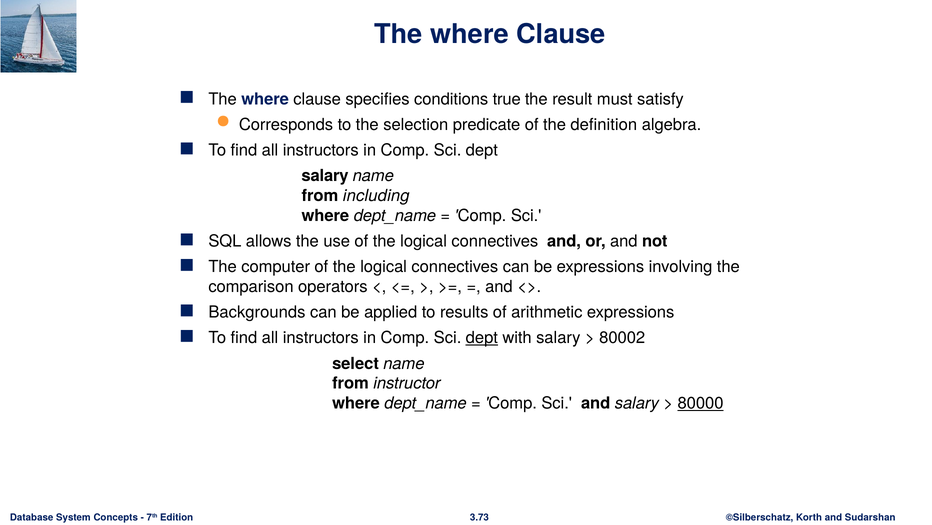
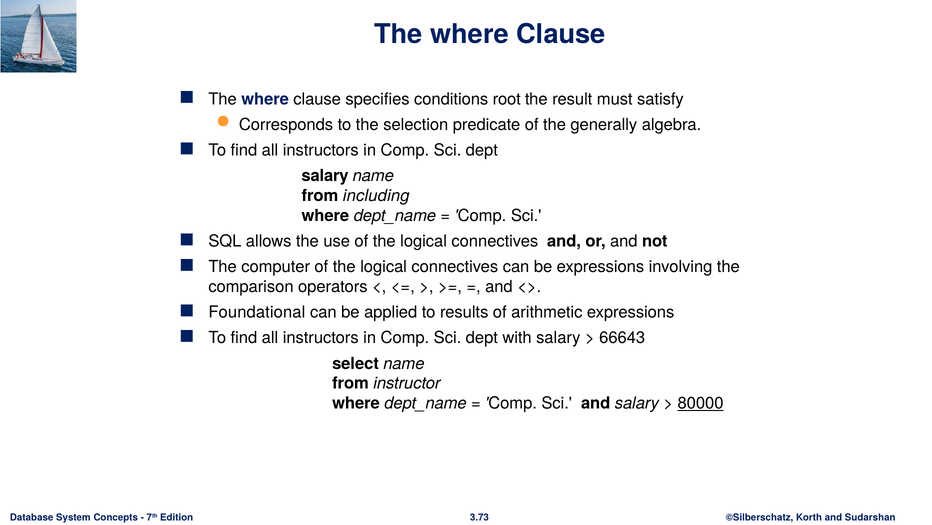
true: true -> root
definition: definition -> generally
Backgrounds: Backgrounds -> Foundational
dept at (482, 337) underline: present -> none
80002: 80002 -> 66643
